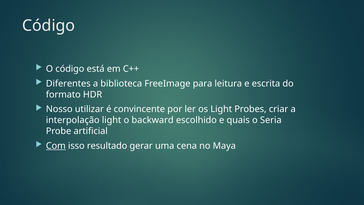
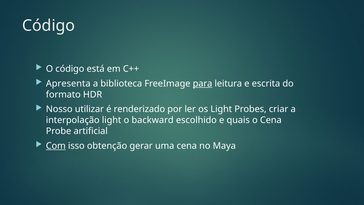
Diferentes: Diferentes -> Apresenta
para underline: none -> present
convincente: convincente -> renderizado
o Seria: Seria -> Cena
resultado: resultado -> obtenção
